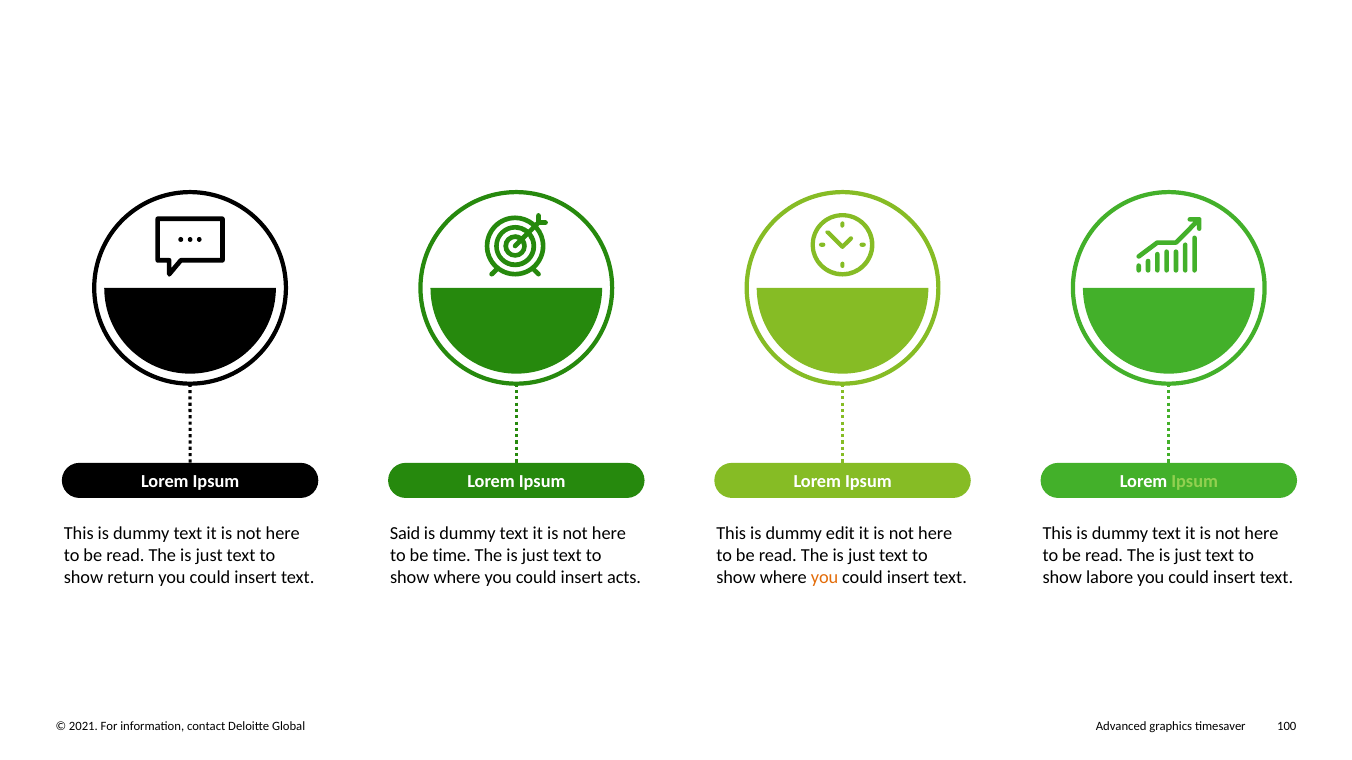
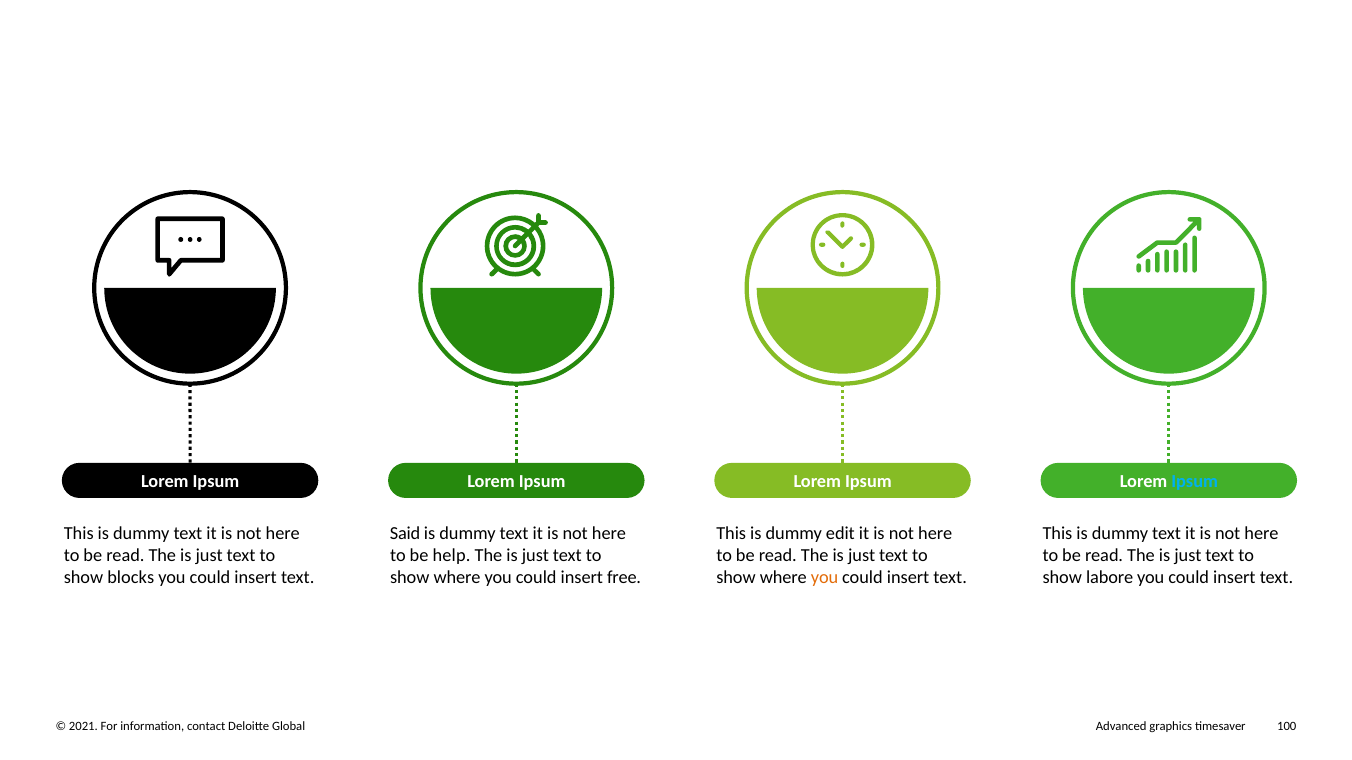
Ipsum at (1195, 482) colour: light green -> light blue
time: time -> help
return: return -> blocks
acts: acts -> free
